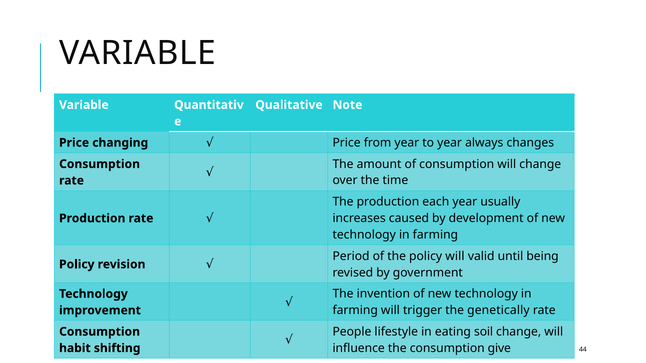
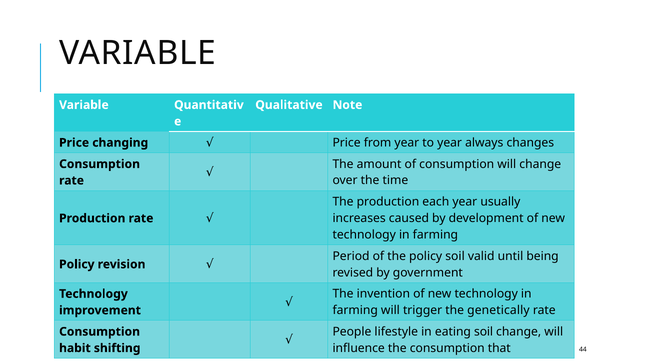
policy will: will -> soil
give: give -> that
